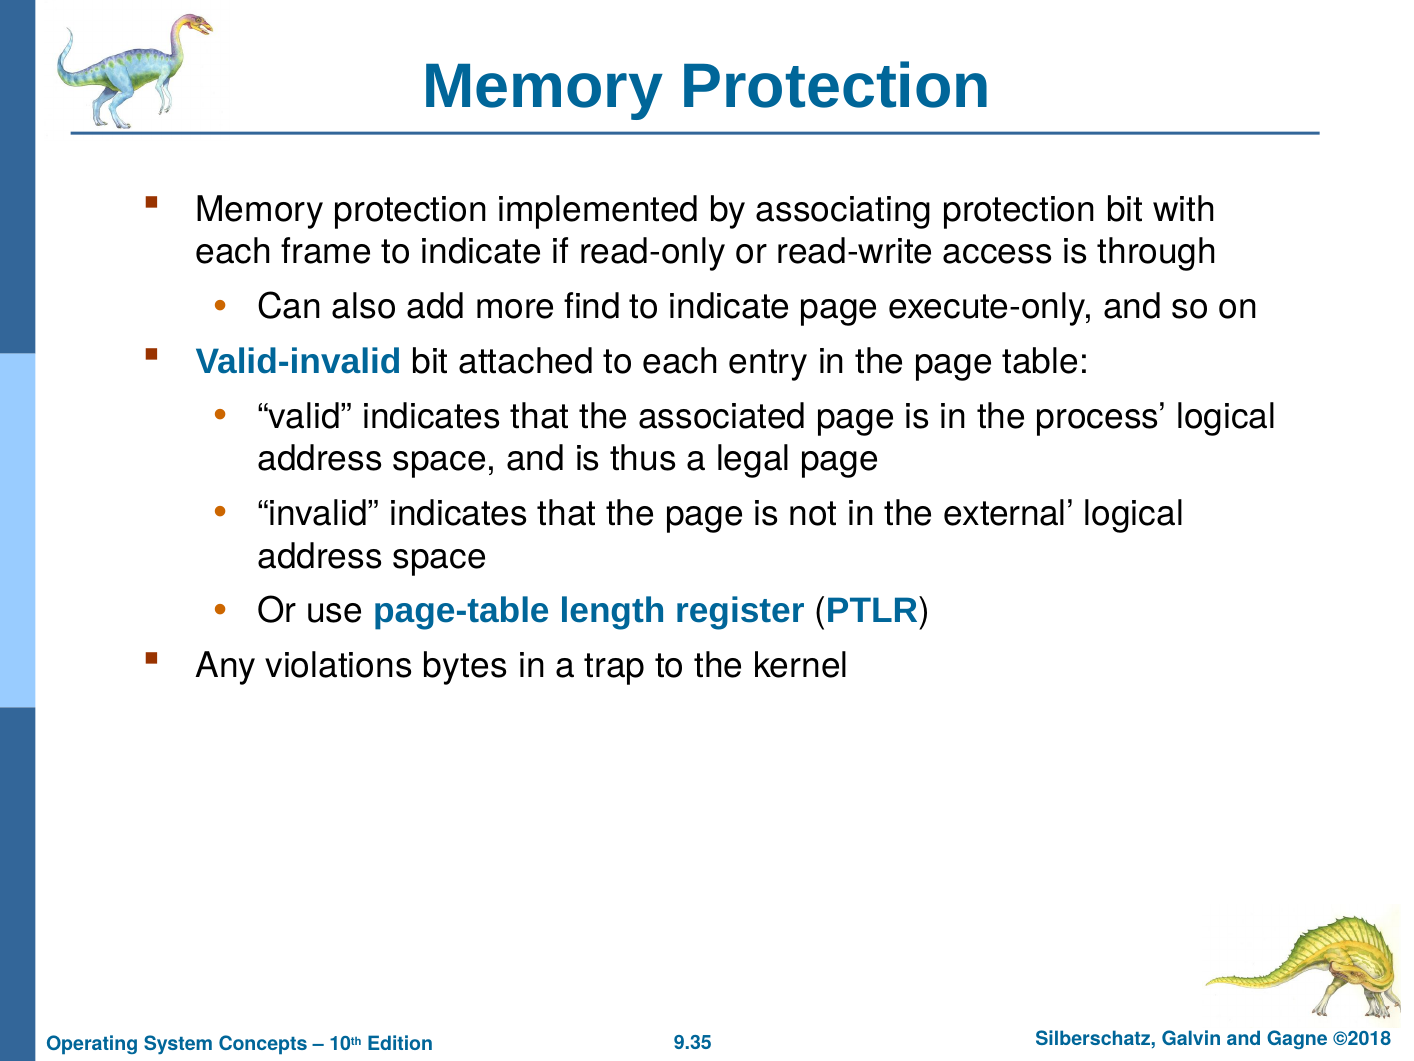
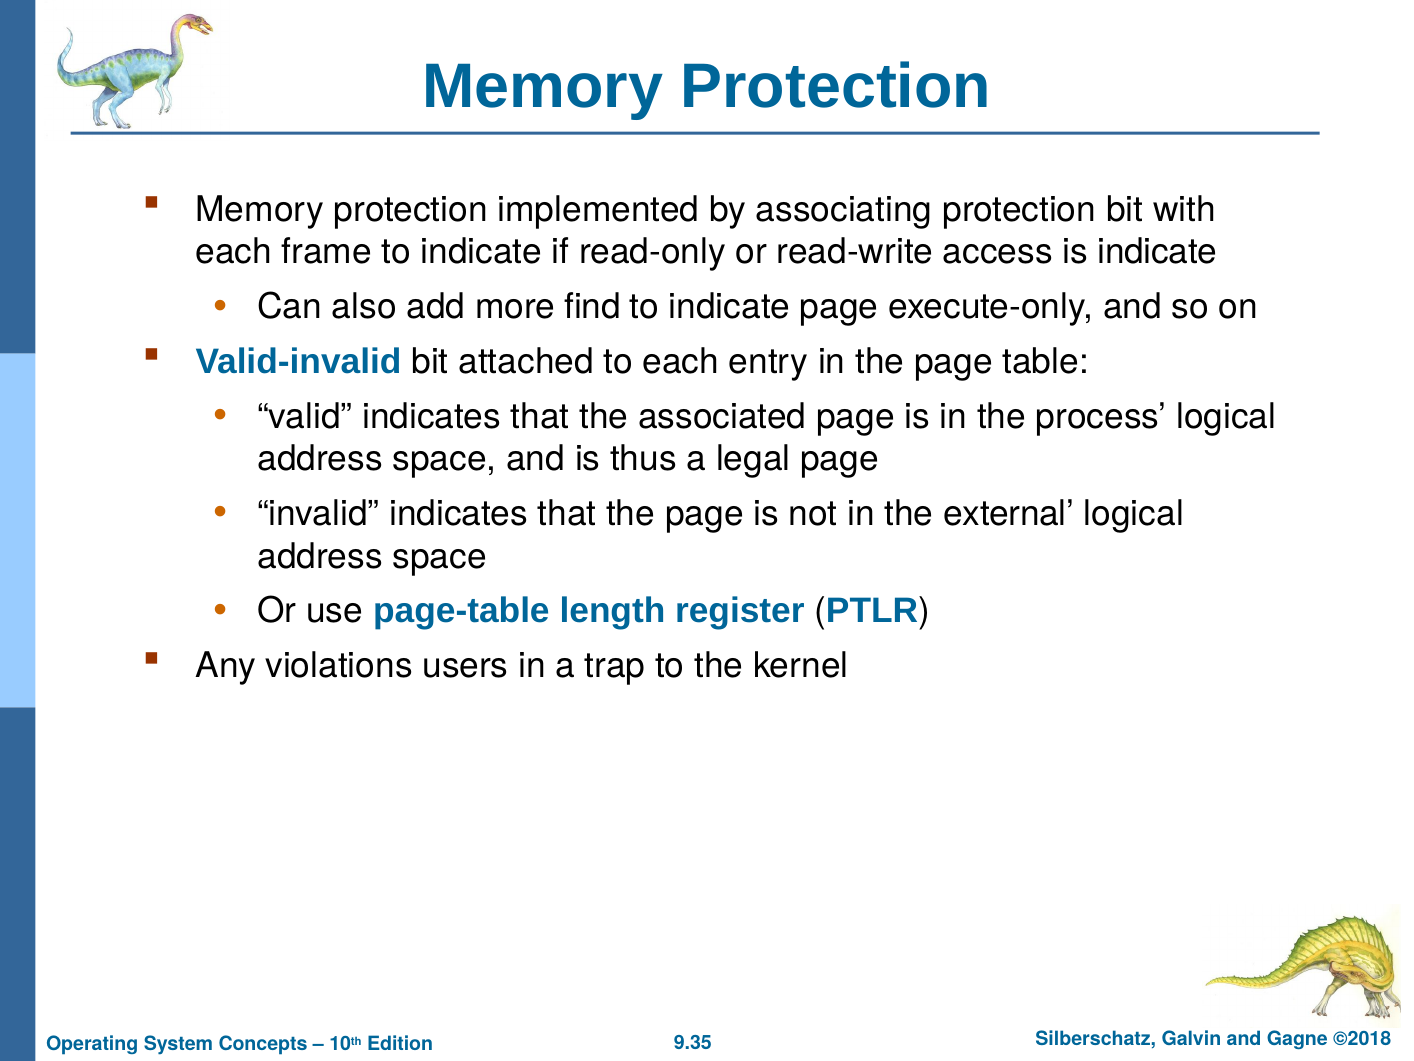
is through: through -> indicate
bytes: bytes -> users
